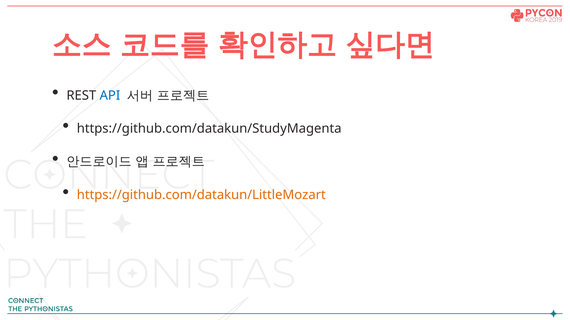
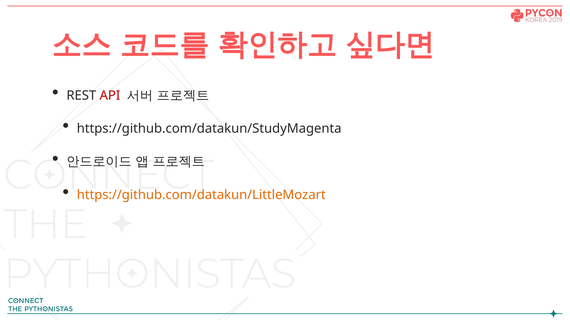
API colour: blue -> red
